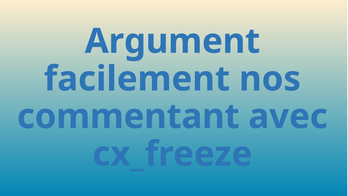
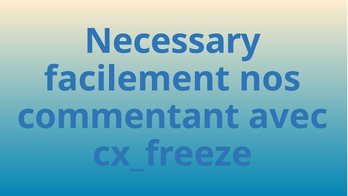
Argument: Argument -> Necessary
